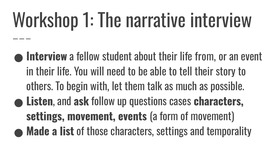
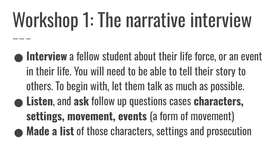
from: from -> force
temporality: temporality -> prosecution
